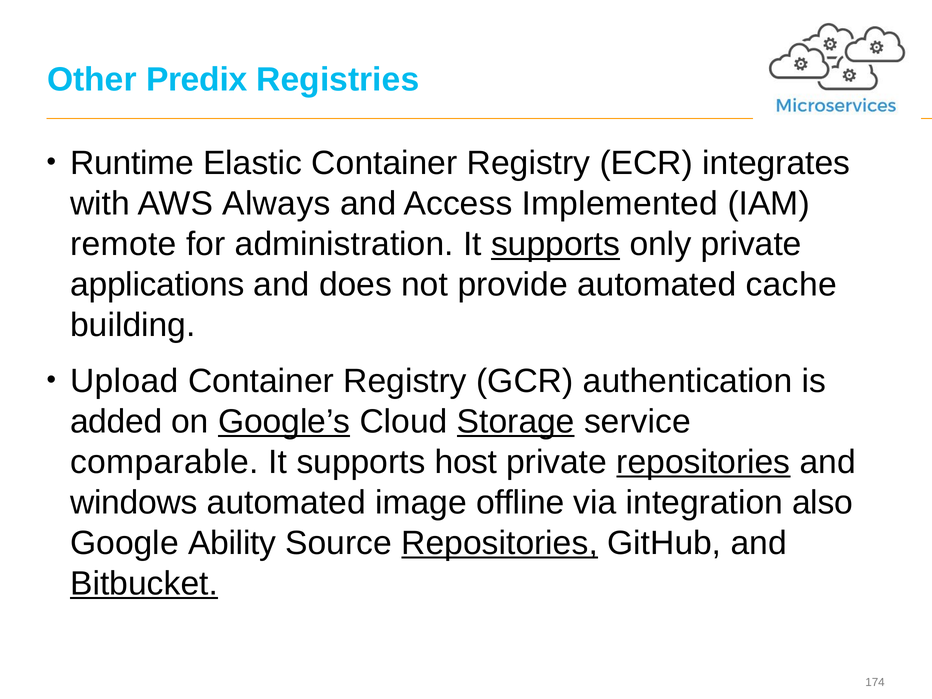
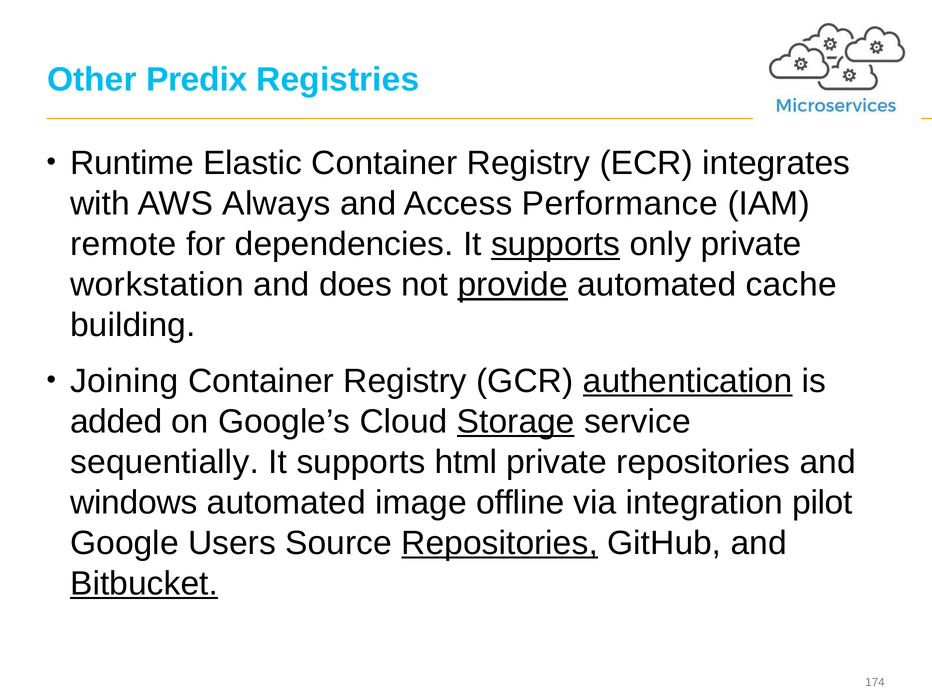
Implemented: Implemented -> Performance
administration: administration -> dependencies
applications: applications -> workstation
provide underline: none -> present
Upload: Upload -> Joining
authentication underline: none -> present
Google’s underline: present -> none
comparable: comparable -> sequentially
host: host -> html
repositories at (703, 462) underline: present -> none
also: also -> pilot
Ability: Ability -> Users
